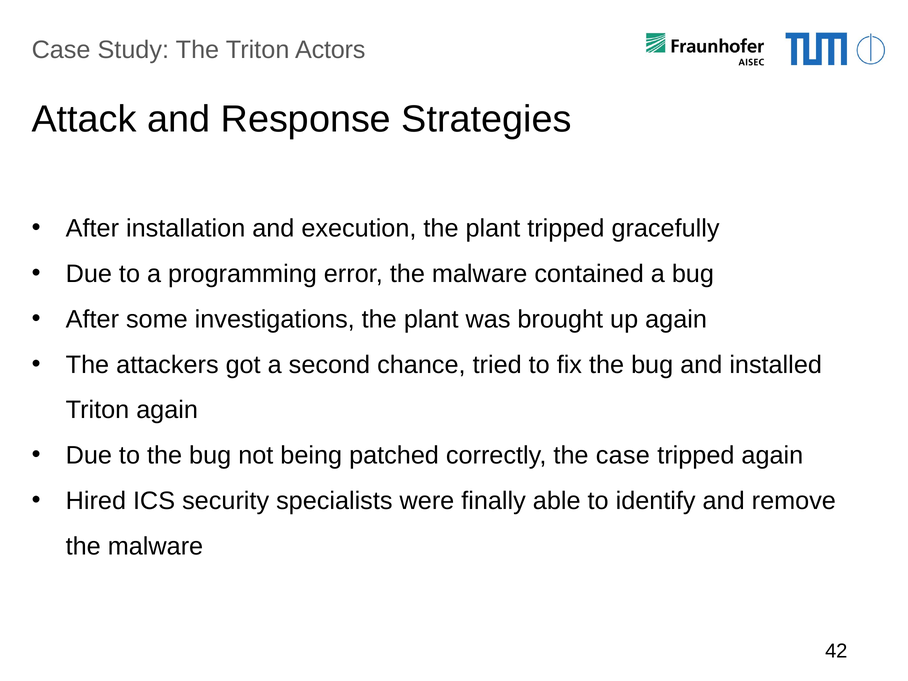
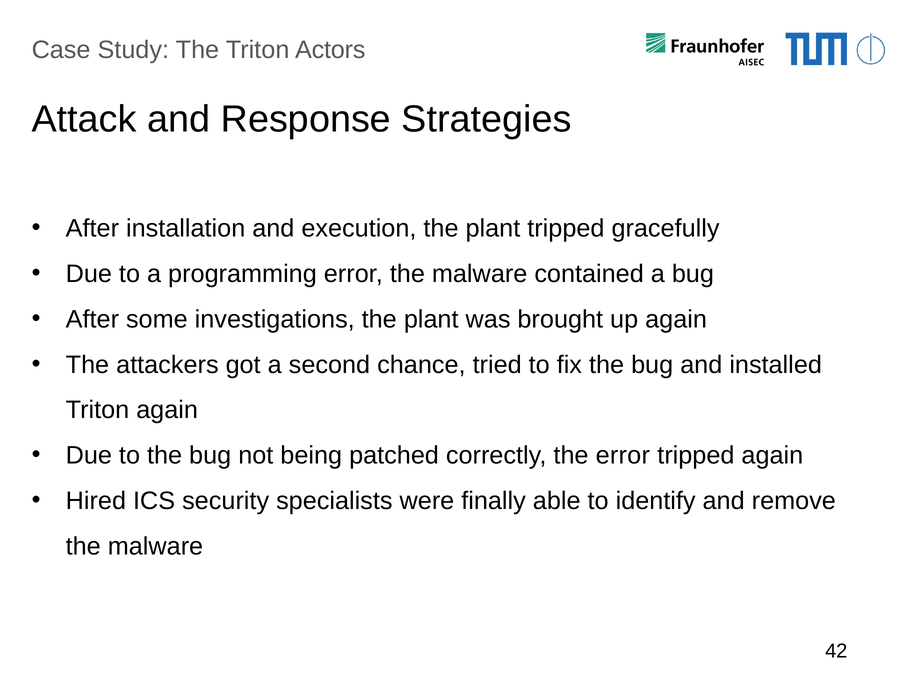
the case: case -> error
